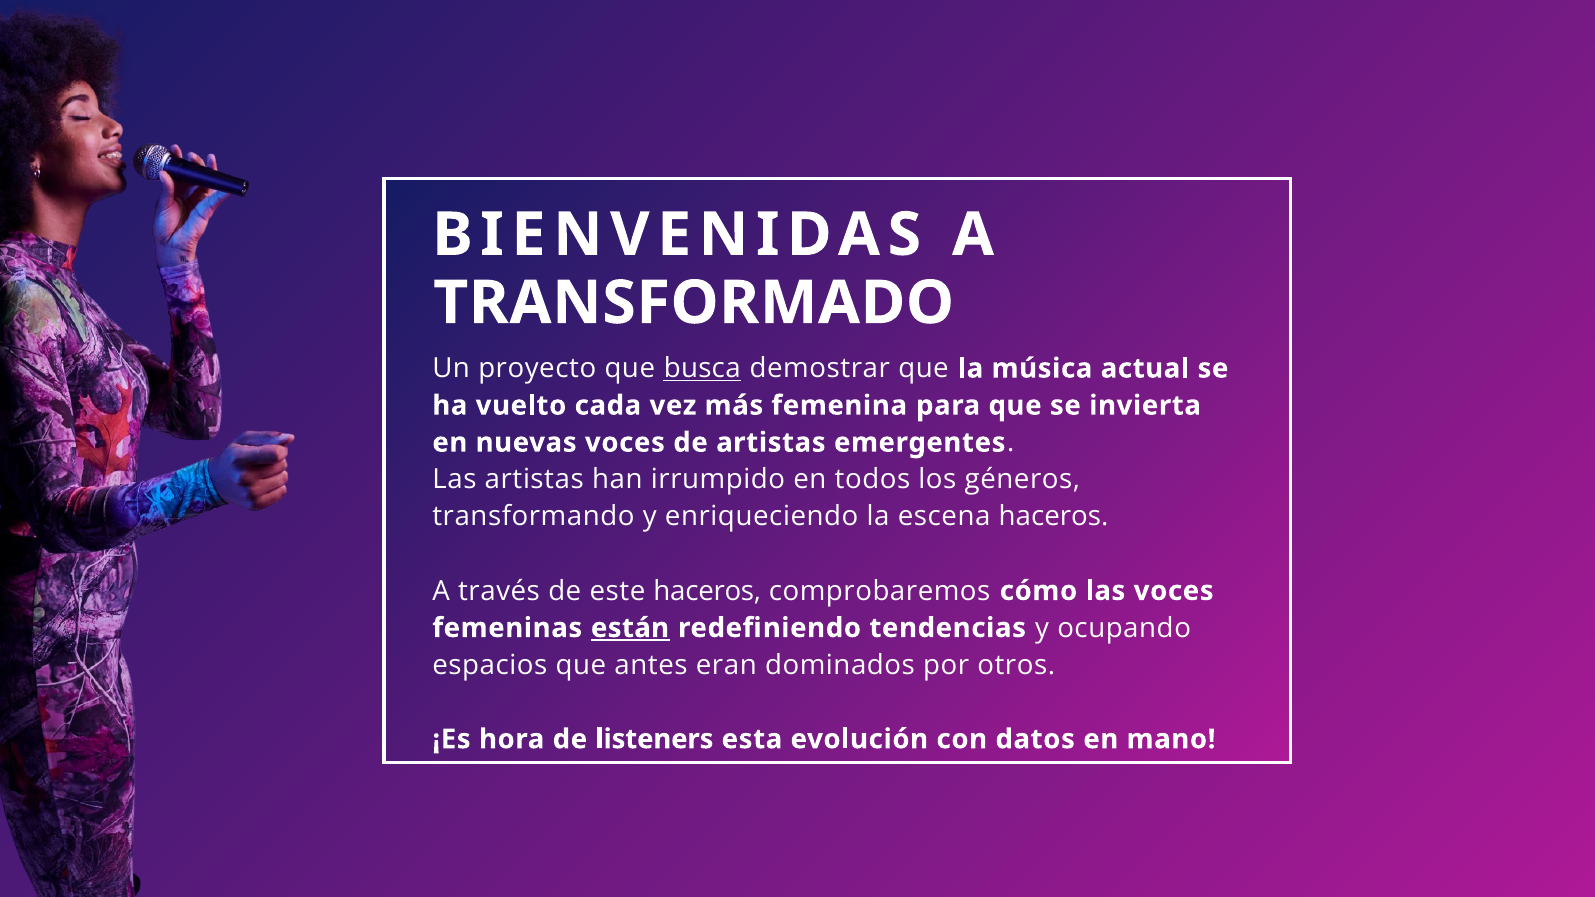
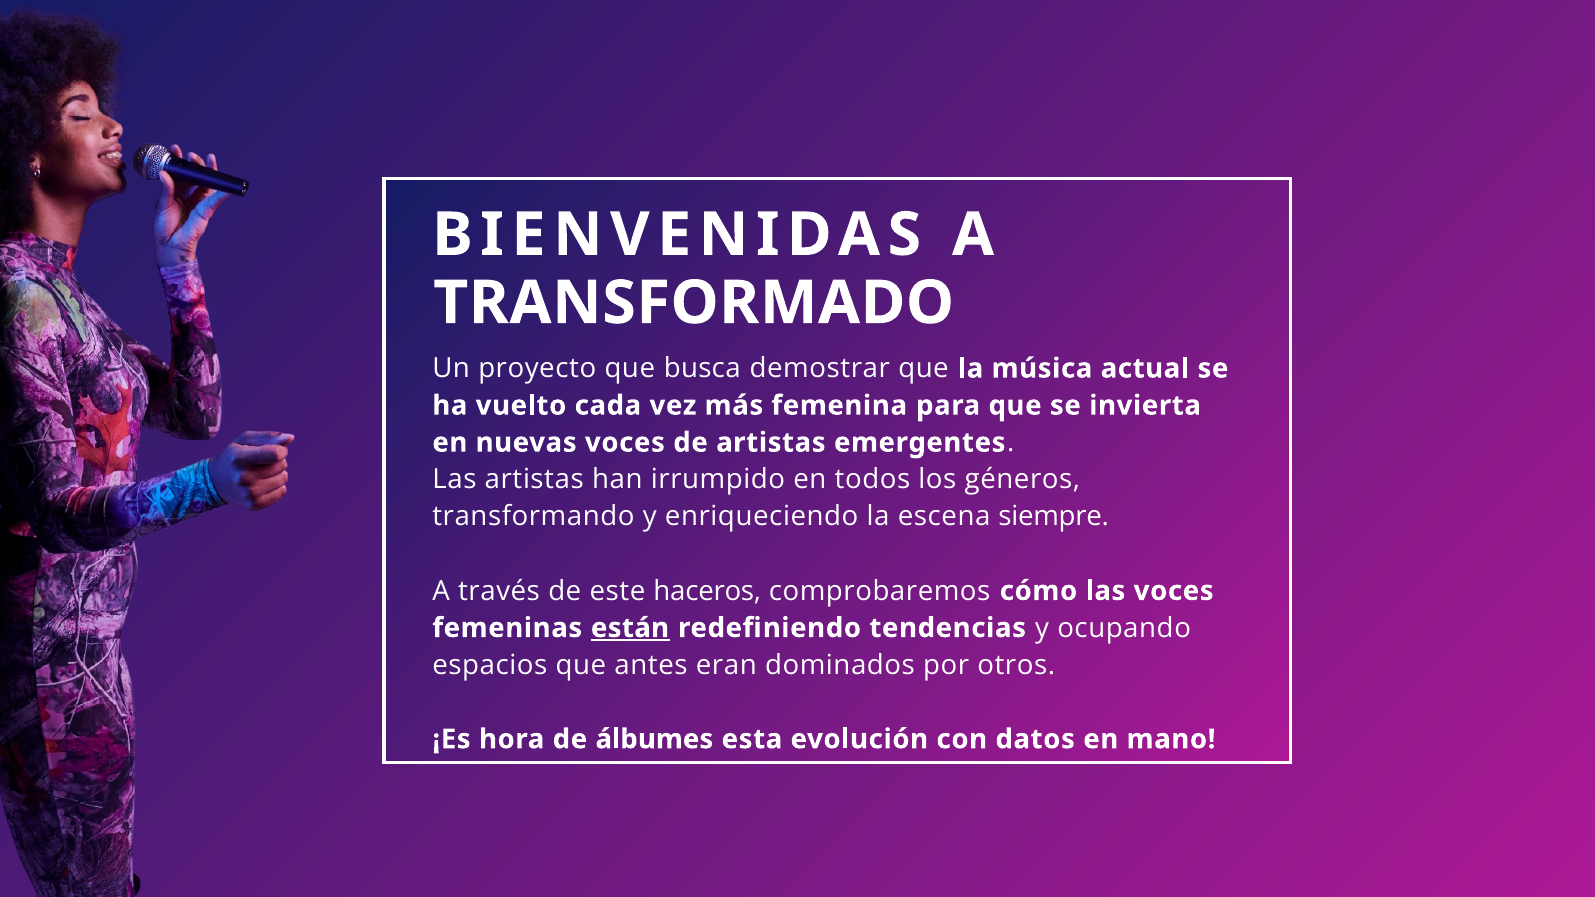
busca underline: present -> none
escena haceros: haceros -> siempre
listeners: listeners -> álbumes
